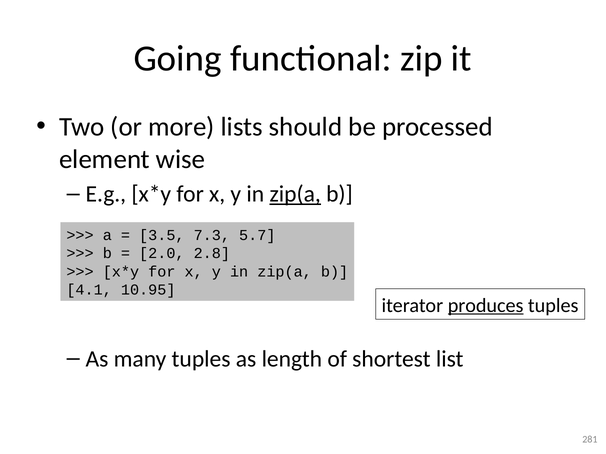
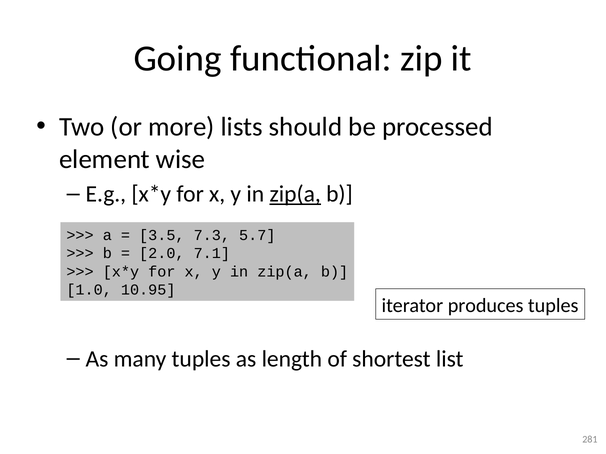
2.8: 2.8 -> 7.1
4.1: 4.1 -> 1.0
produces underline: present -> none
